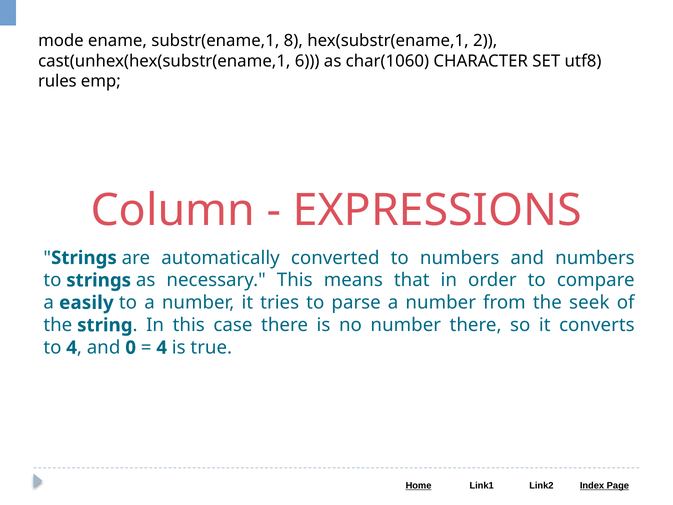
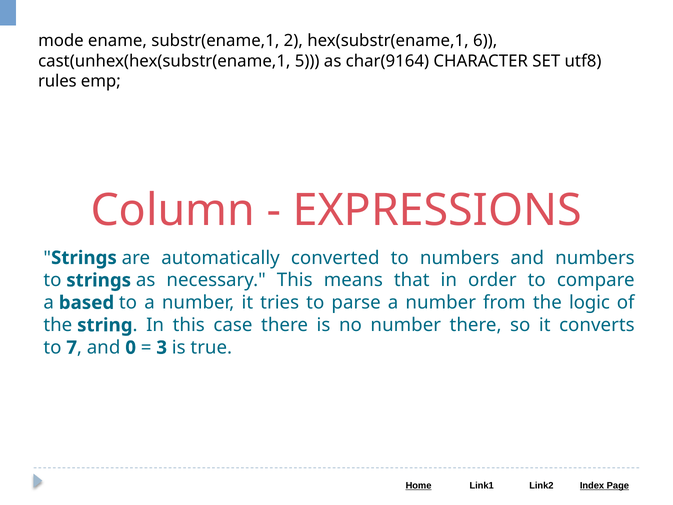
8: 8 -> 2
2: 2 -> 6
6: 6 -> 5
char(1060: char(1060 -> char(9164
easily: easily -> based
seek: seek -> logic
to 4: 4 -> 7
4 at (162, 347): 4 -> 3
